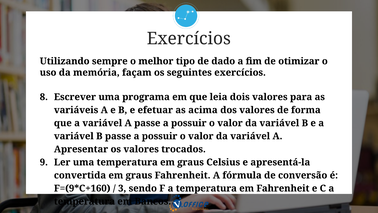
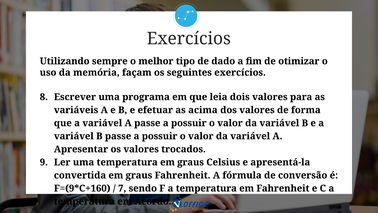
3: 3 -> 7
Bancos: Bancos -> Acordo
